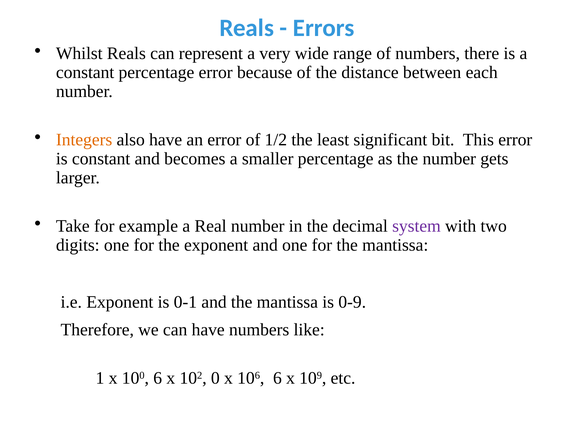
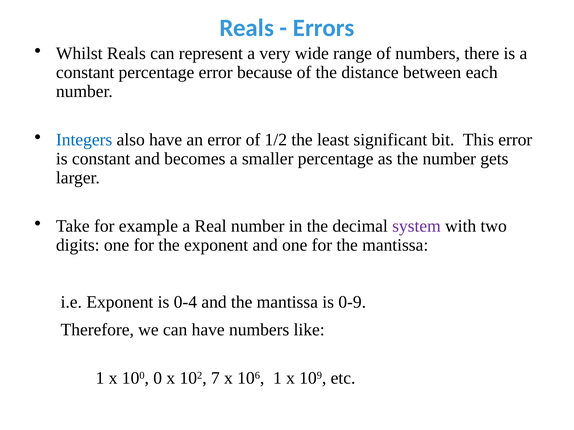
Integers colour: orange -> blue
0-1: 0-1 -> 0-4
100 6: 6 -> 0
0: 0 -> 7
106 6: 6 -> 1
